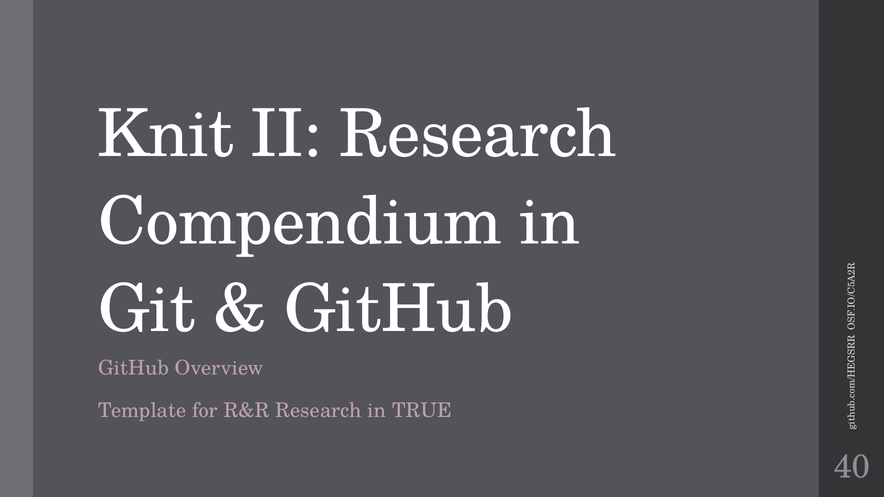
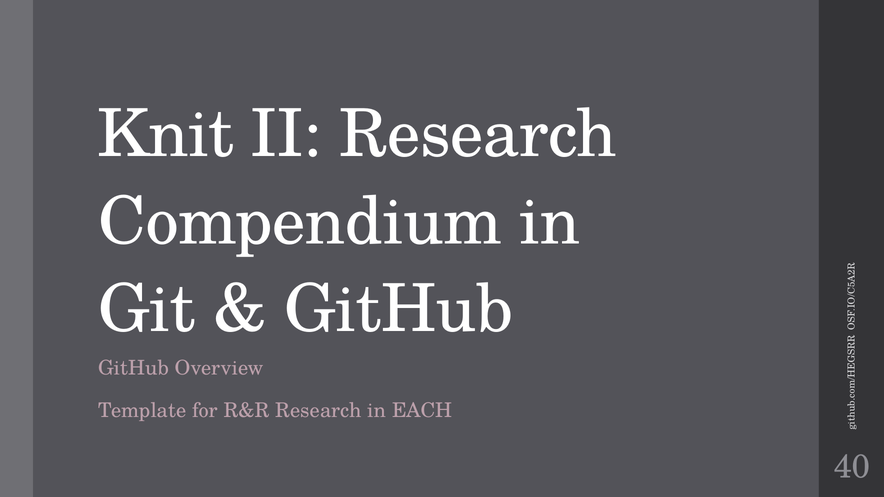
TRUE: TRUE -> EACH
